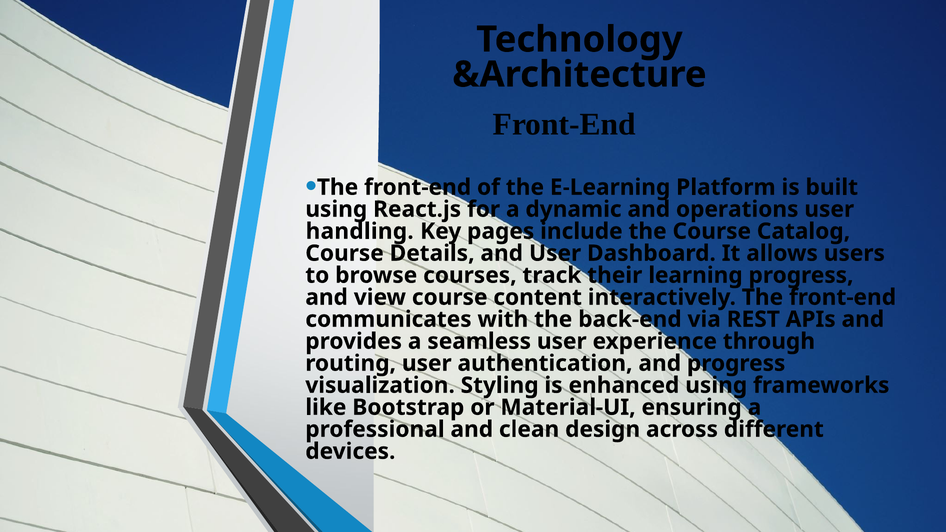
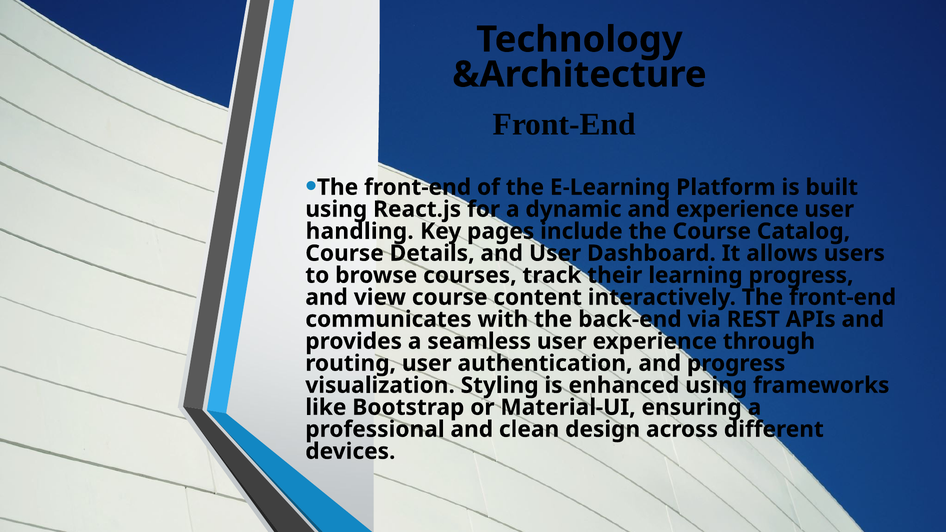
and operations: operations -> experience
